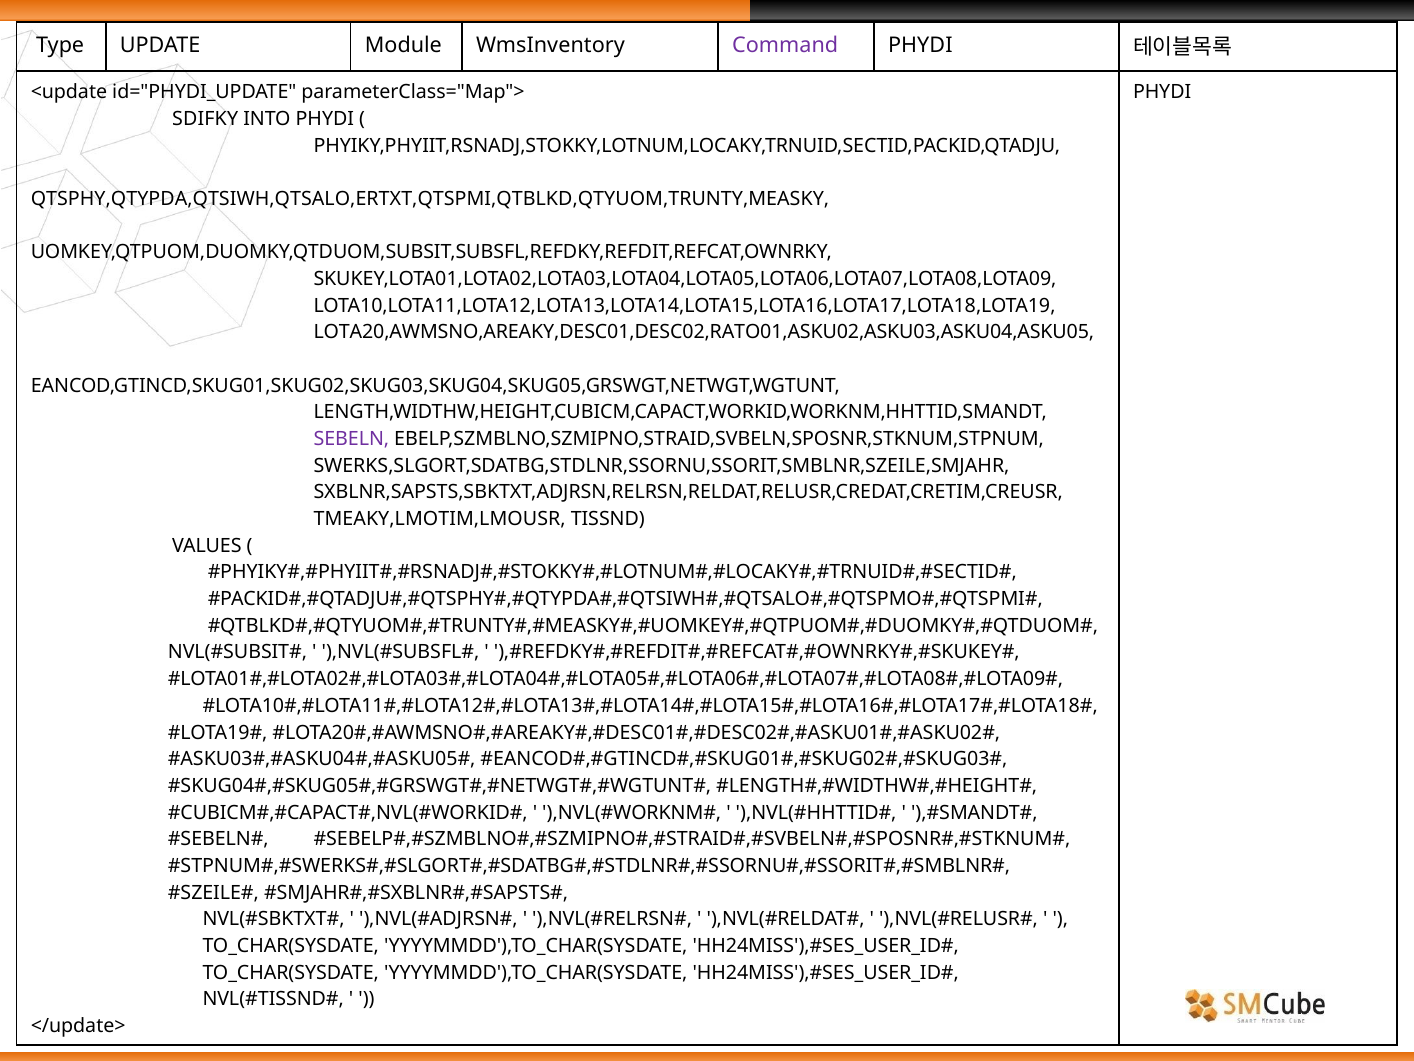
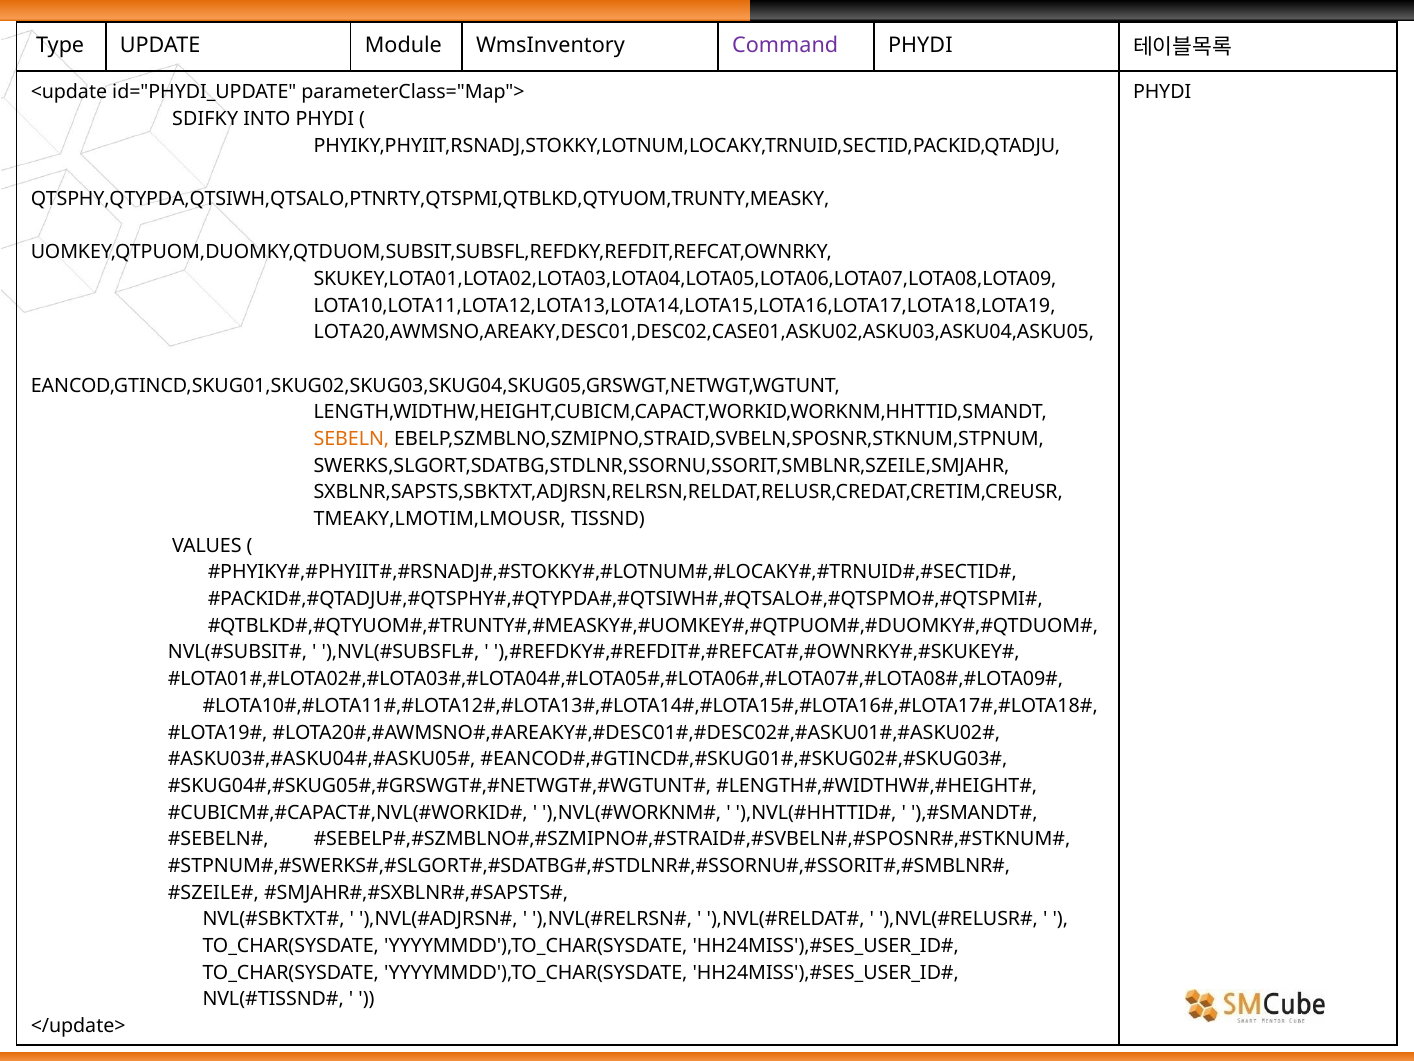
QTSPHY,QTYPDA,QTSIWH,QTSALO,ERTXT,QTSPMI,QTBLKD,QTYUOM,TRUNTY,MEASKY: QTSPHY,QTYPDA,QTSIWH,QTSALO,ERTXT,QTSPMI,QTBLKD,QTYUOM,TRUNTY,MEASKY -> QTSPHY,QTYPDA,QTSIWH,QTSALO,PTNRTY,QTSPMI,QTBLKD,QTYUOM,TRUNTY,MEASKY
LOTA20,AWMSNO,AREAKY,DESC01,DESC02,RATO01,ASKU02,ASKU03,ASKU04,ASKU05: LOTA20,AWMSNO,AREAKY,DESC01,DESC02,RATO01,ASKU02,ASKU03,ASKU04,ASKU05 -> LOTA20,AWMSNO,AREAKY,DESC01,DESC02,CASE01,ASKU02,ASKU03,ASKU04,ASKU05
SEBELN colour: purple -> orange
